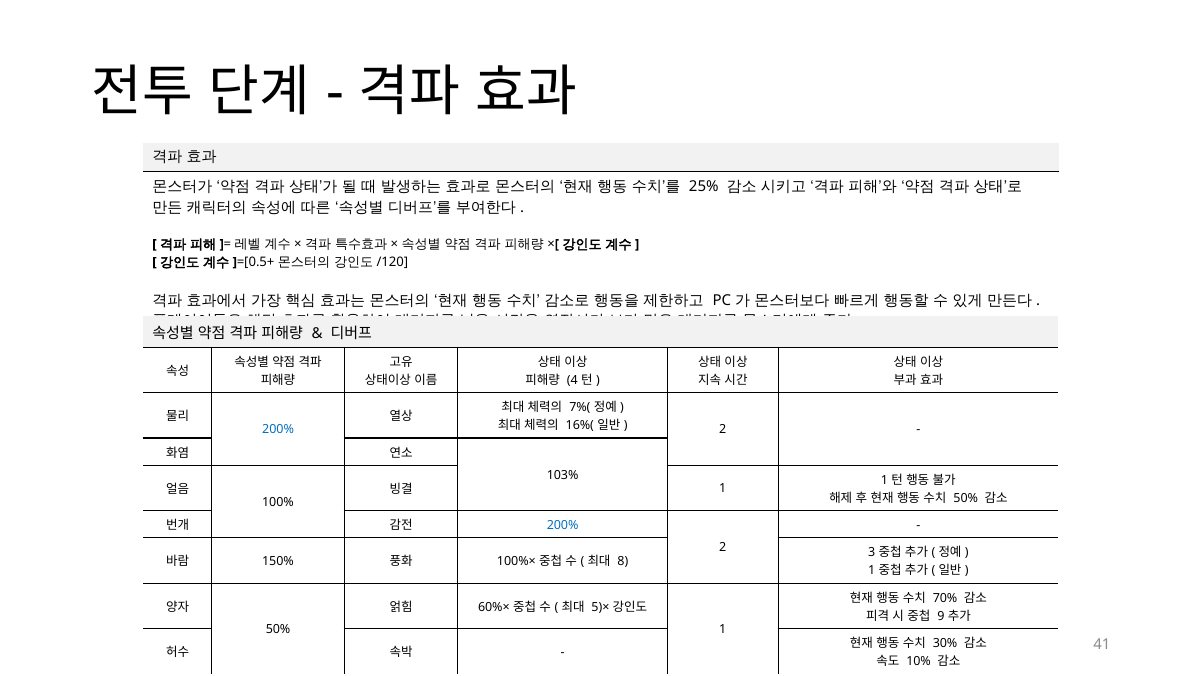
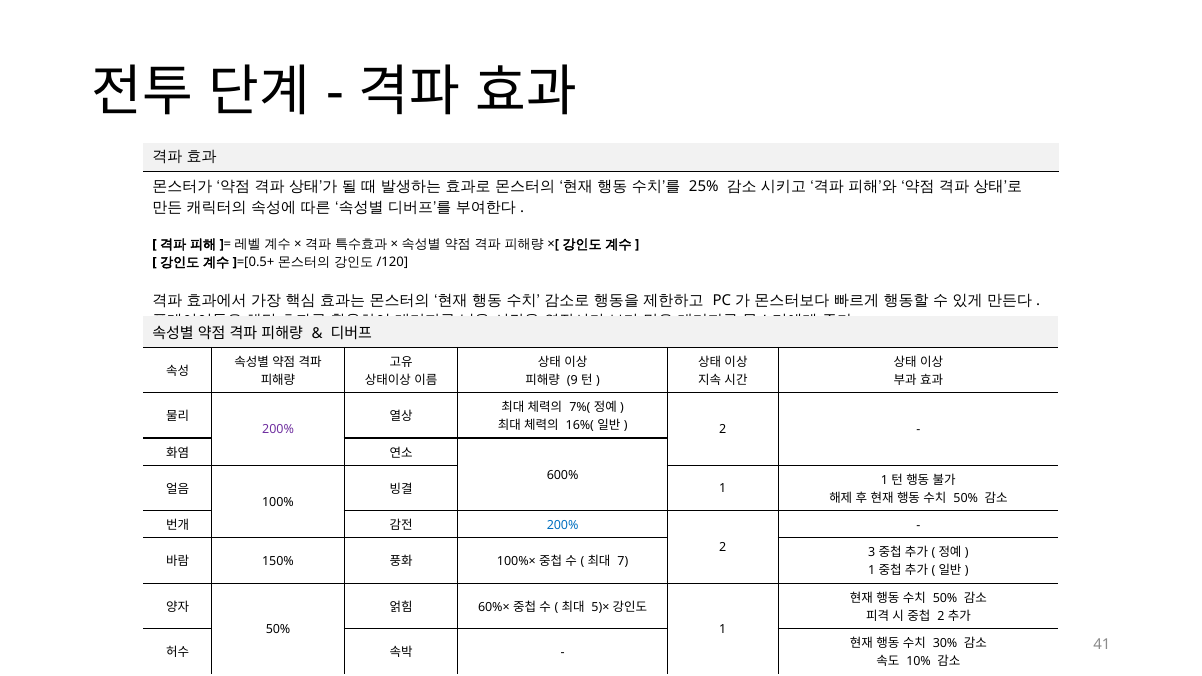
4: 4 -> 9
200% at (278, 430) colour: blue -> purple
103%: 103% -> 600%
8: 8 -> 7
70% at (945, 598): 70% -> 50%
9 at (941, 616): 9 -> 2
